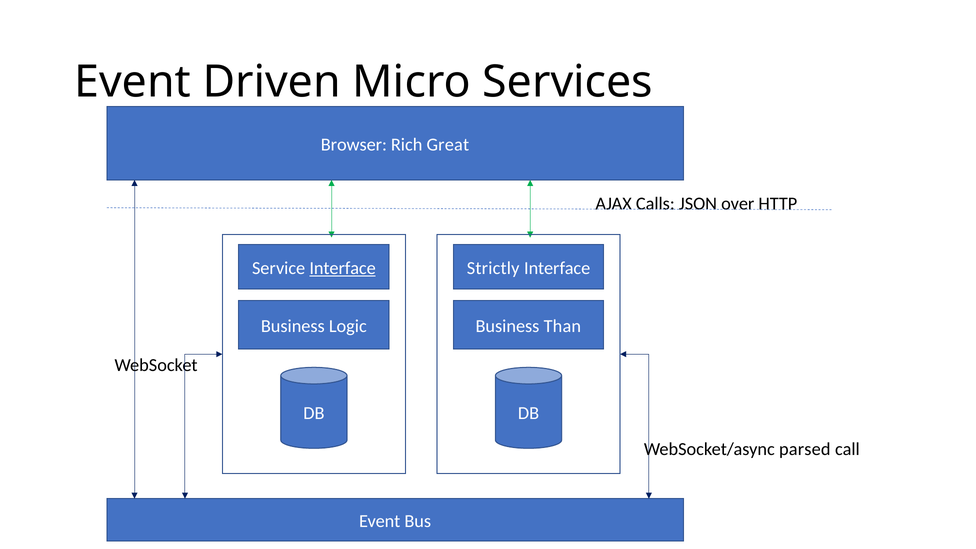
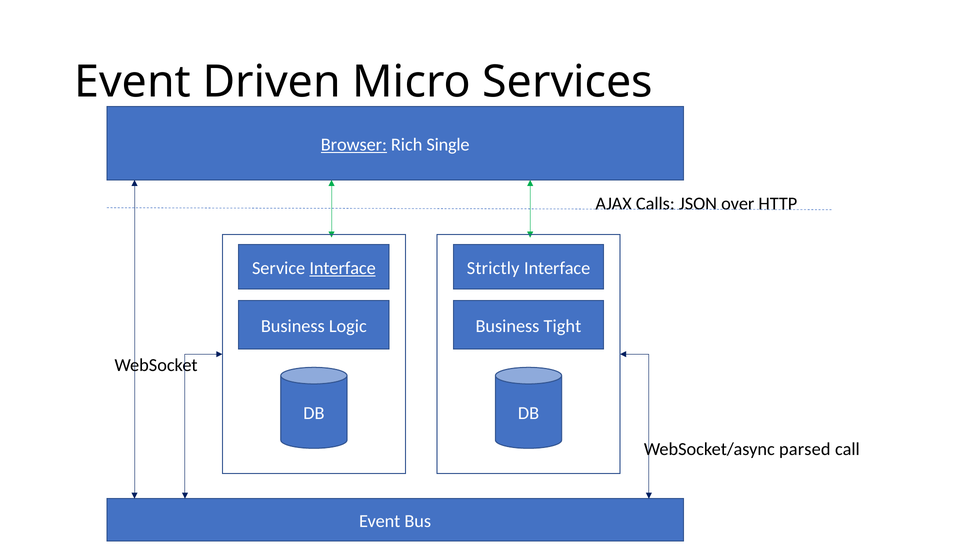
Browser underline: none -> present
Great: Great -> Single
Than: Than -> Tight
